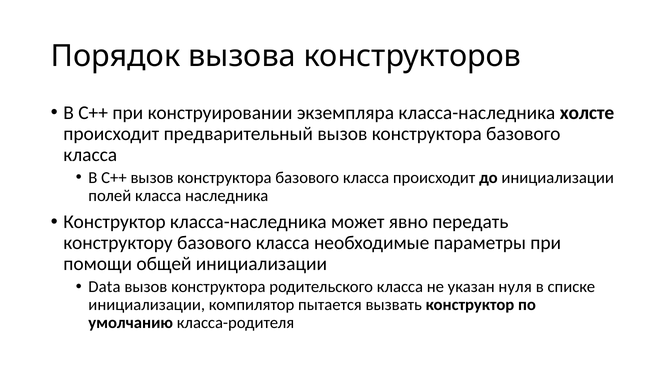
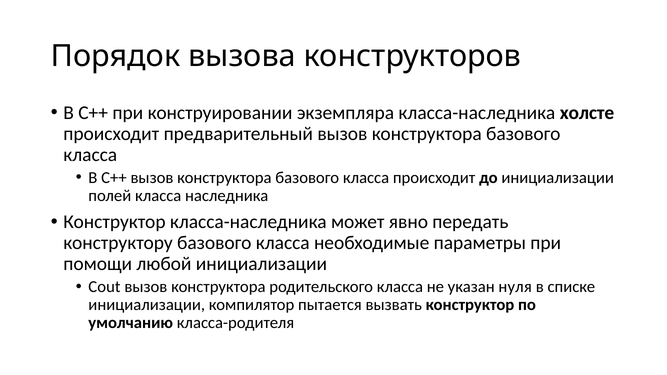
общей: общей -> любой
Data: Data -> Cout
